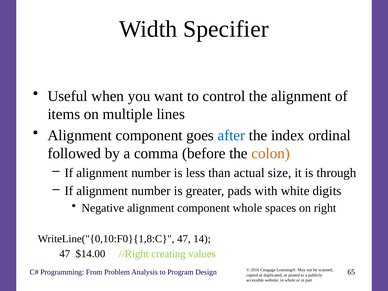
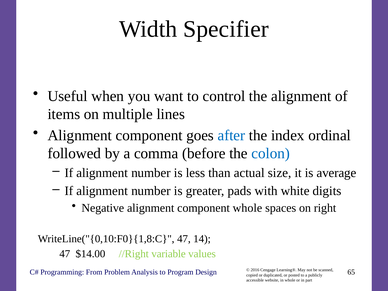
colon colour: orange -> blue
through: through -> average
creating: creating -> variable
